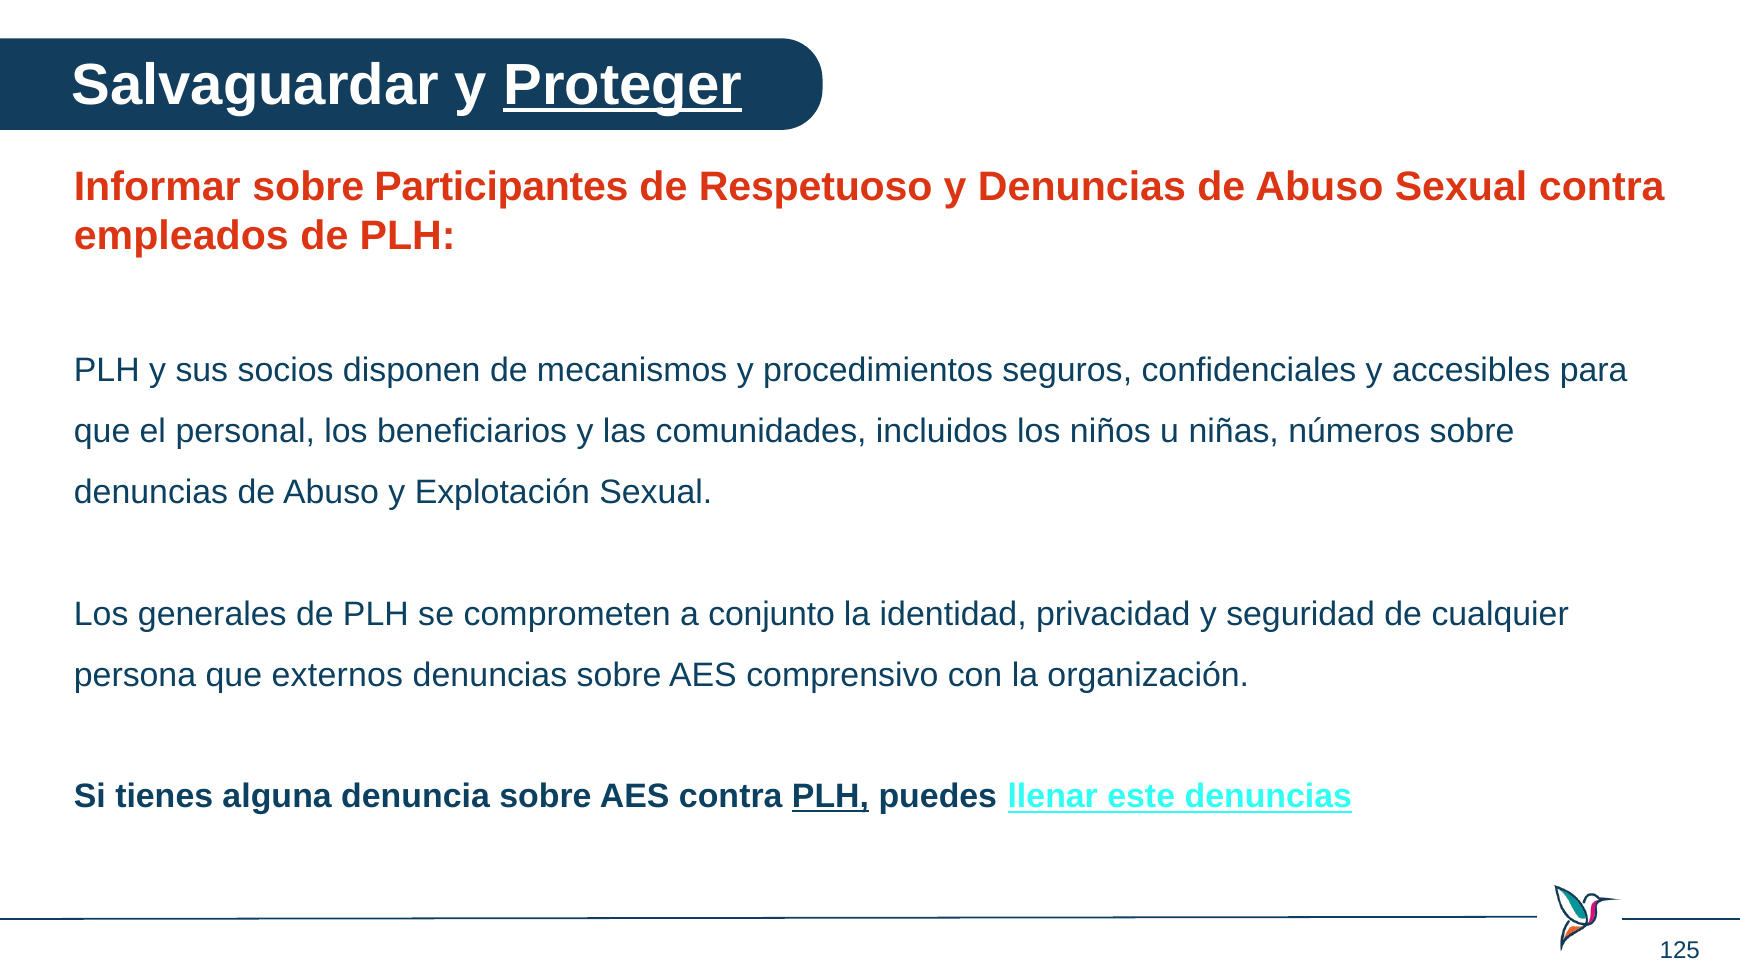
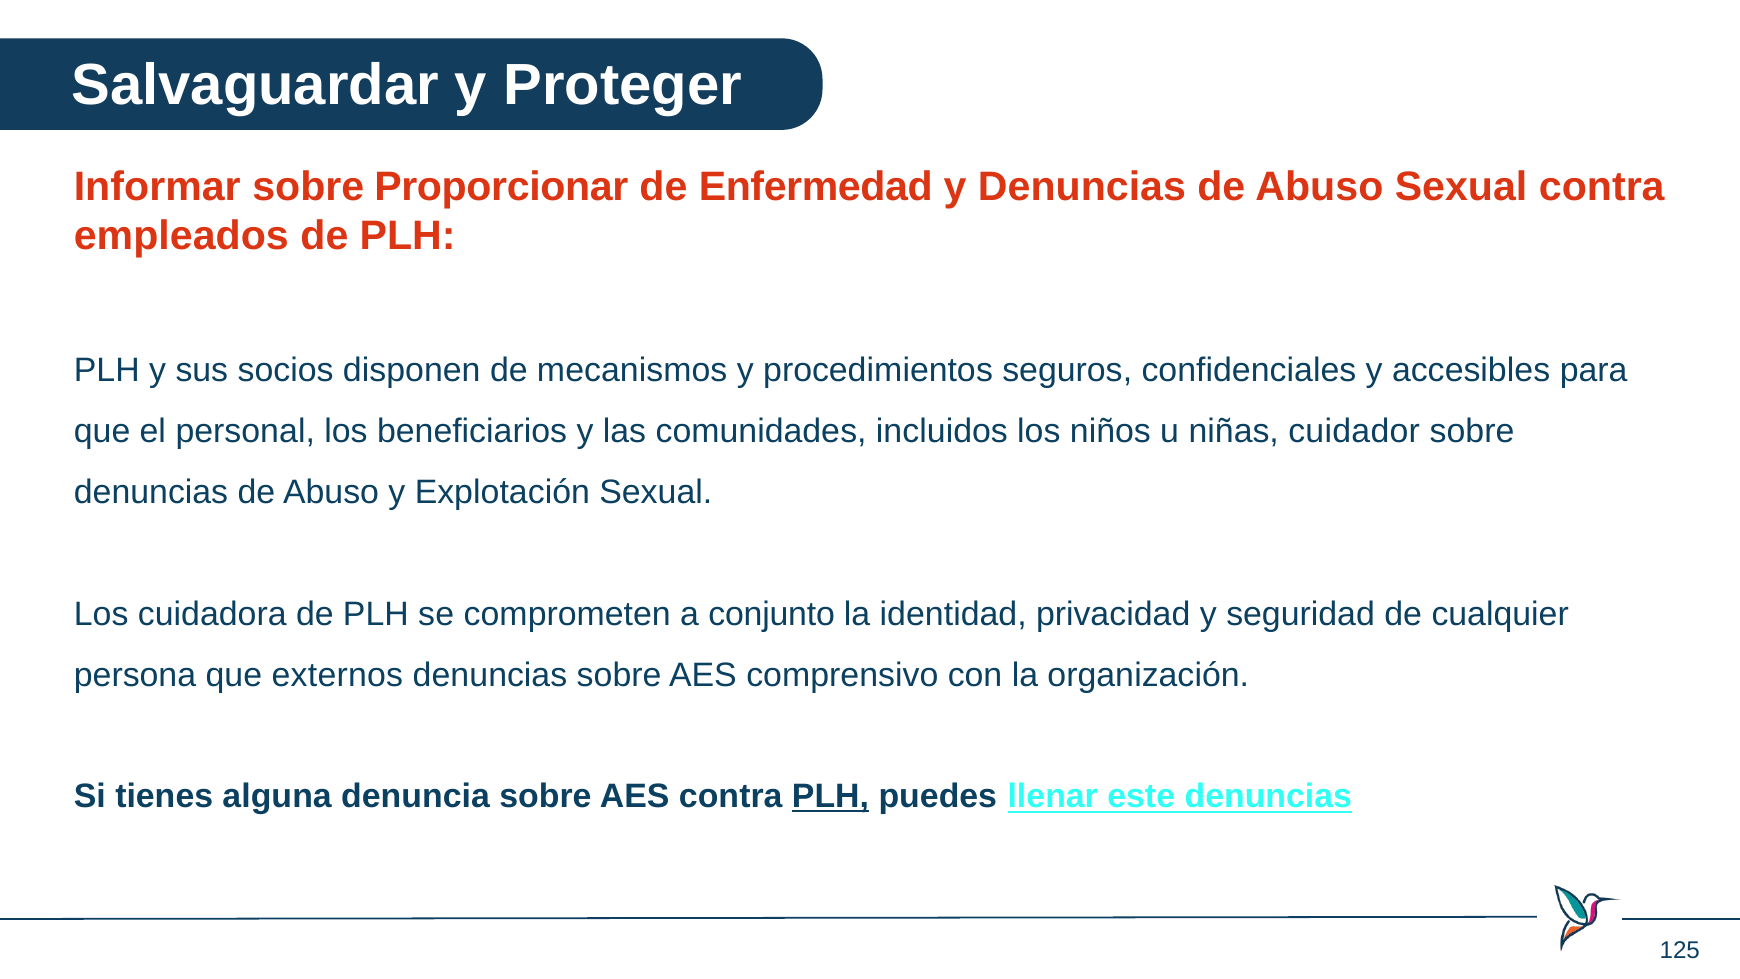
Proteger underline: present -> none
Participantes: Participantes -> Proporcionar
Respetuoso: Respetuoso -> Enfermedad
números: números -> cuidador
generales: generales -> cuidadora
